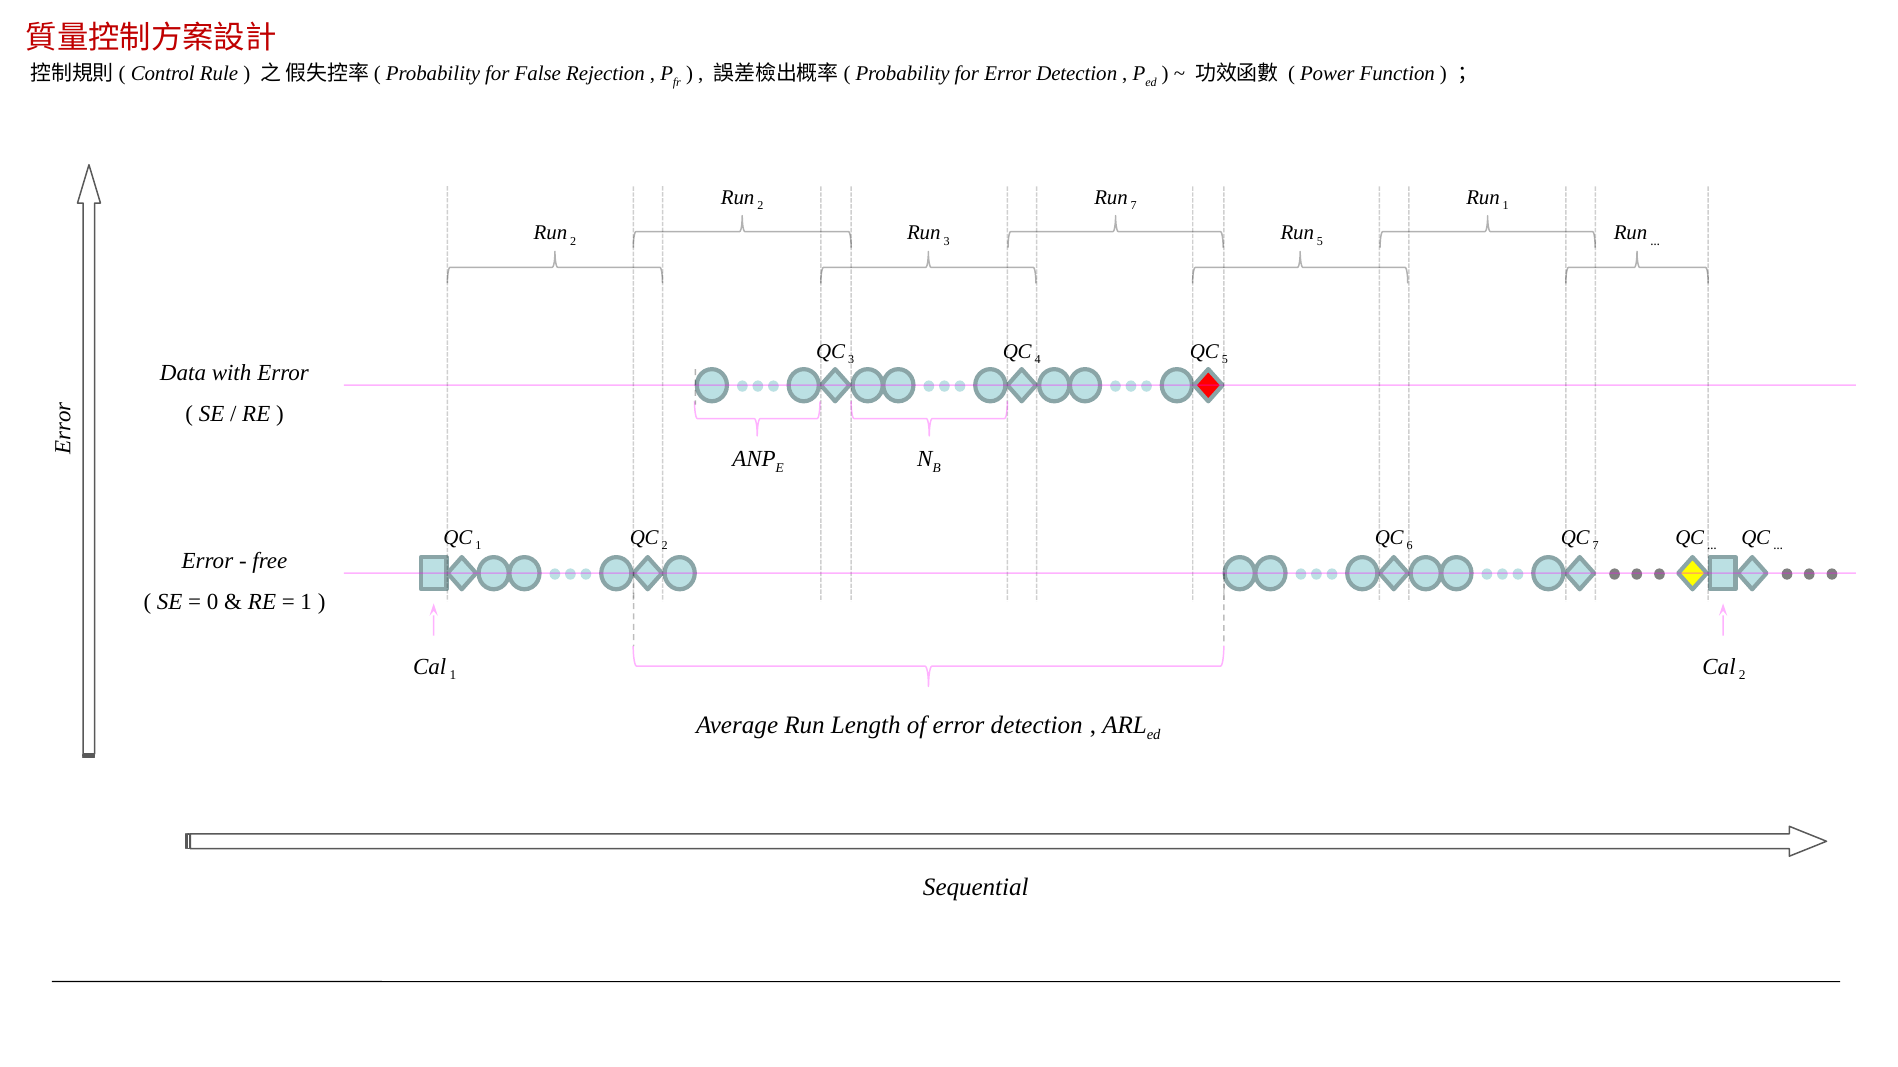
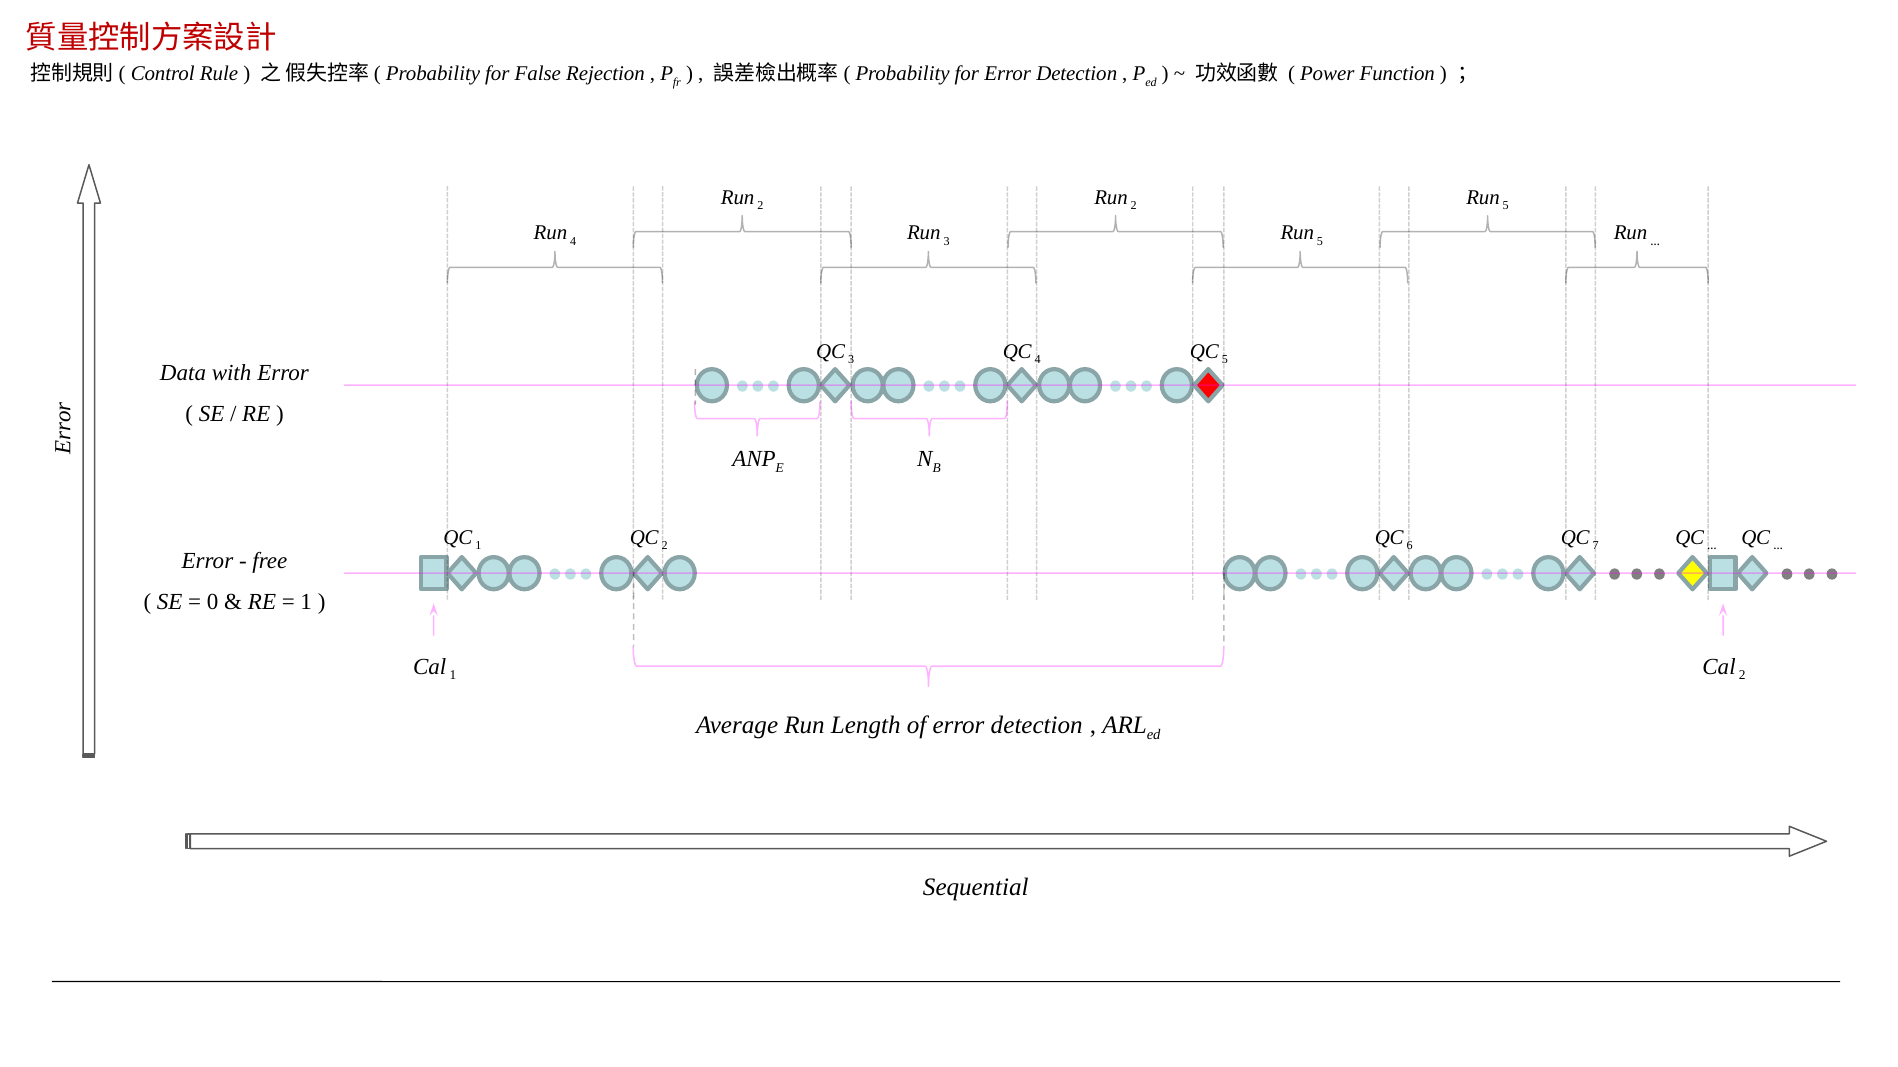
7 at (1134, 205): 7 -> 2
1 at (1506, 205): 1 -> 5
2 at (573, 241): 2 -> 4
